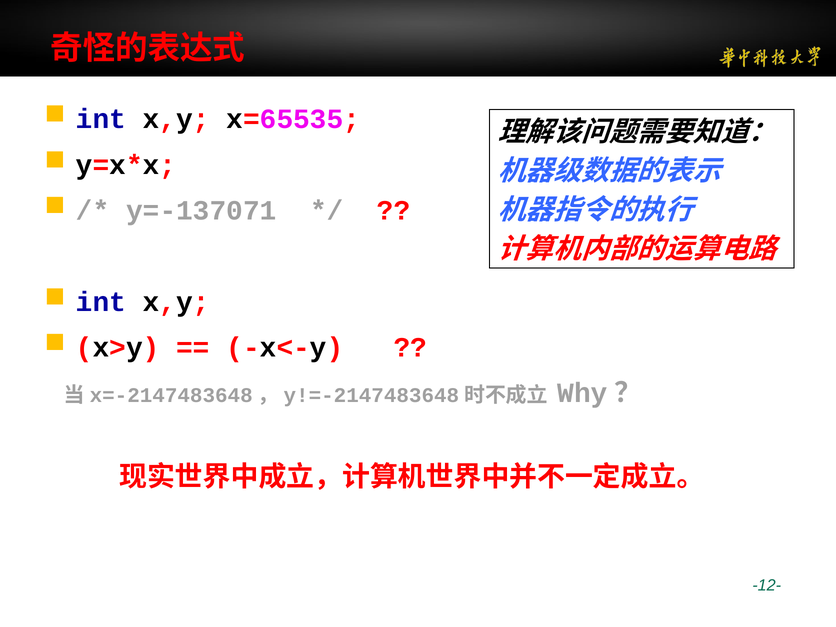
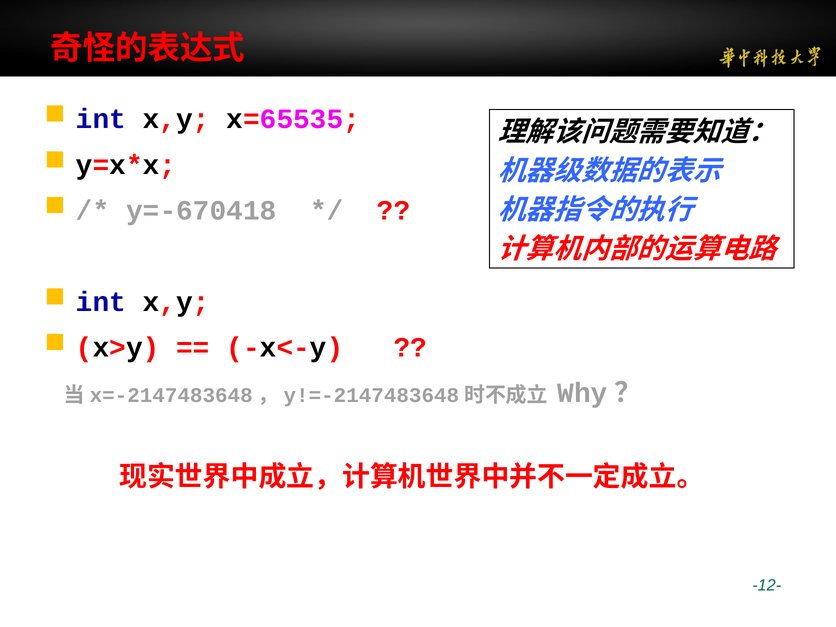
y=-137071: y=-137071 -> y=-670418
